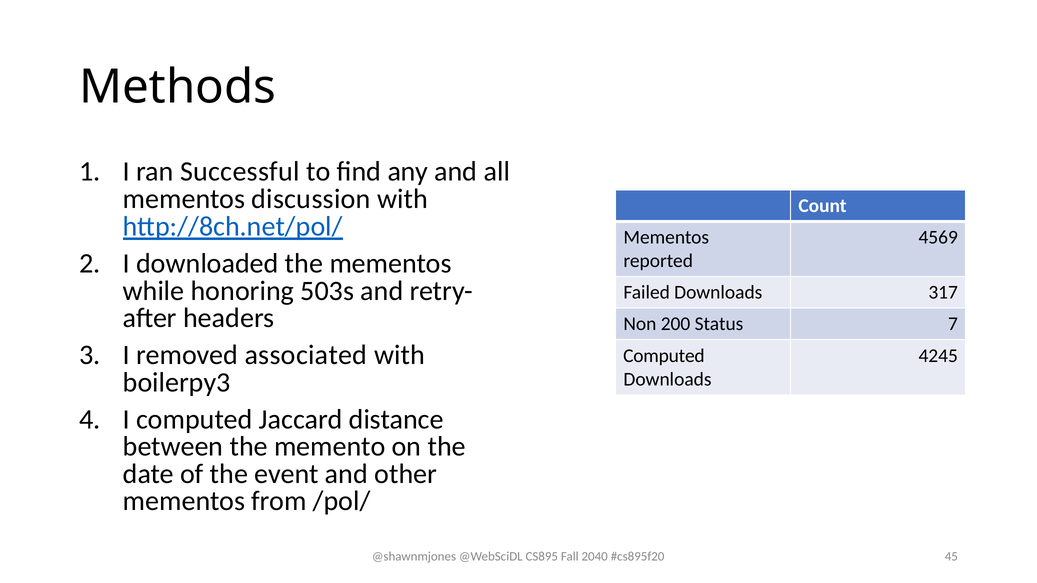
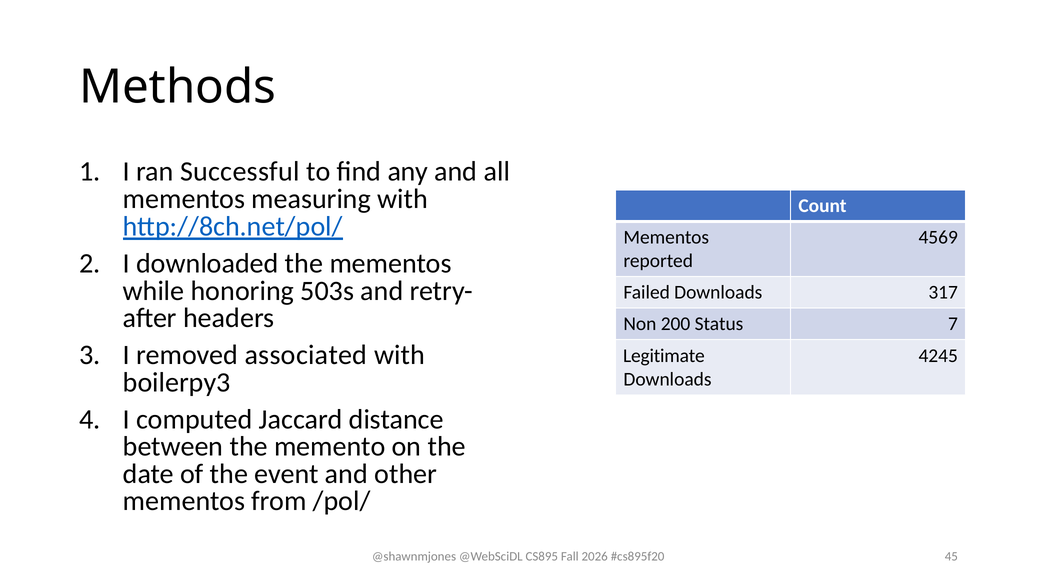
discussion: discussion -> measuring
Computed at (664, 356): Computed -> Legitimate
2040: 2040 -> 2026
